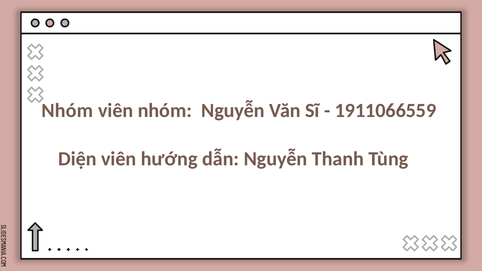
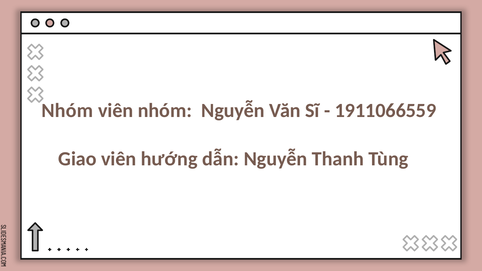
Diện: Diện -> Giao
